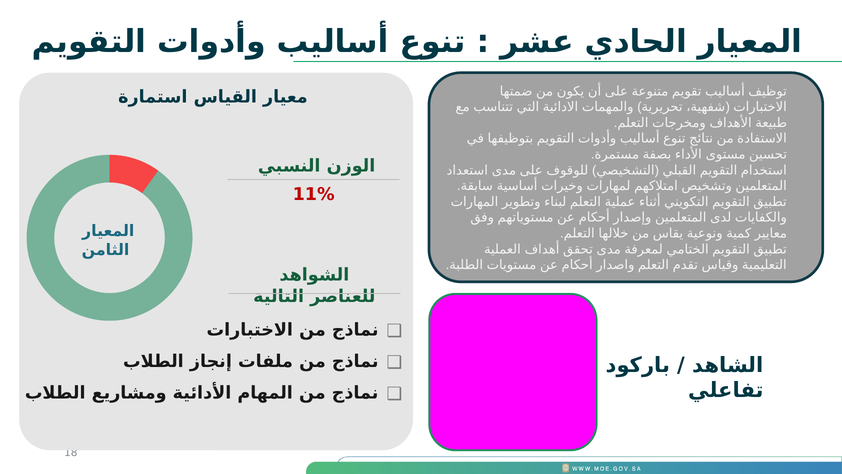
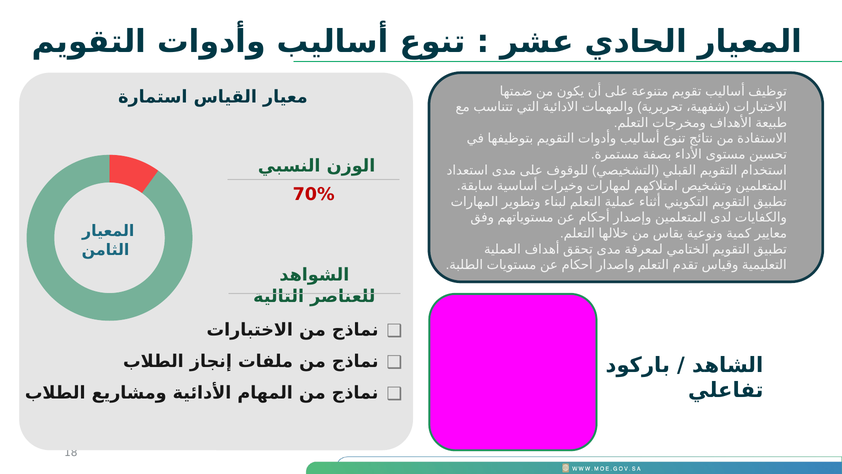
11%: 11% -> 70%
